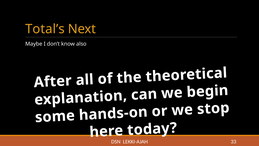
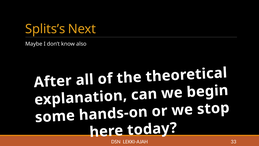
Total’s: Total’s -> Splits’s
